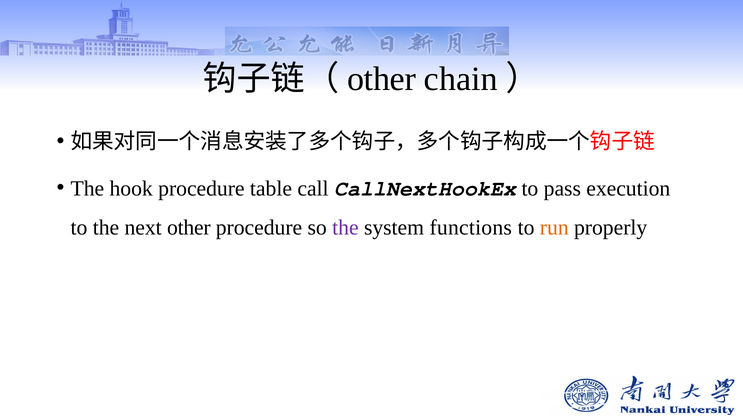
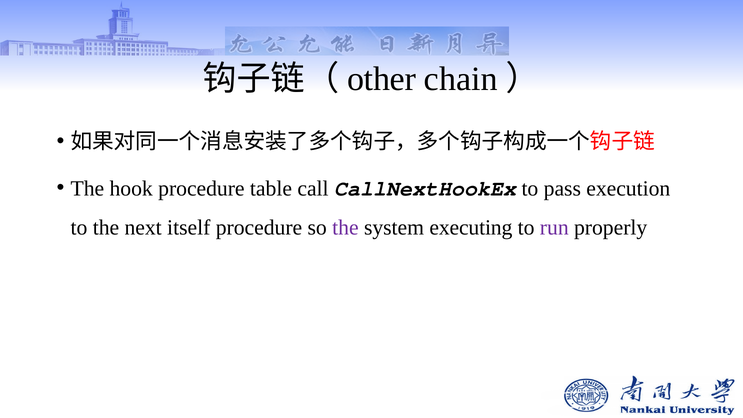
next other: other -> itself
functions: functions -> executing
run colour: orange -> purple
